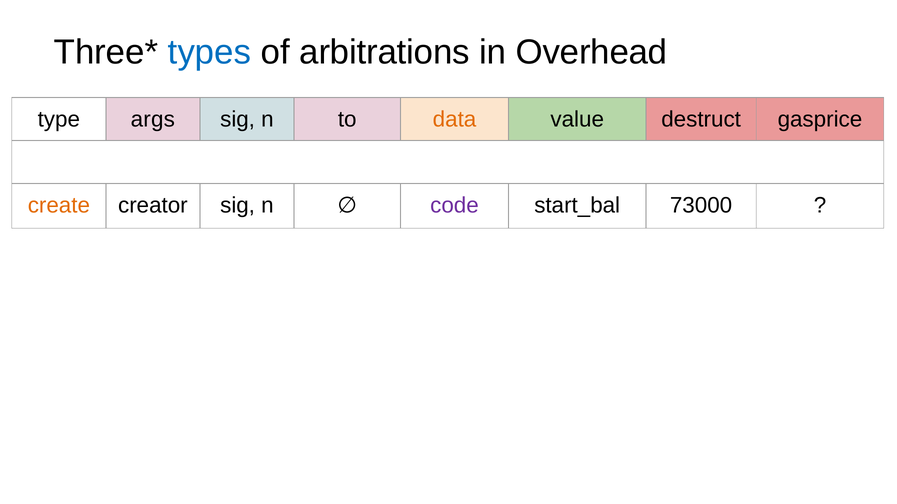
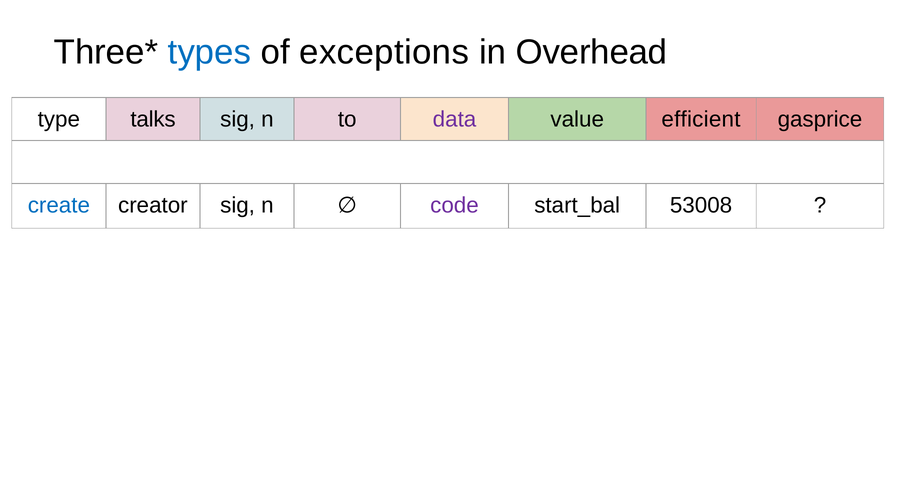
arbitrations: arbitrations -> exceptions
args: args -> talks
data colour: orange -> purple
destruct: destruct -> efficient
create colour: orange -> blue
73000: 73000 -> 53008
